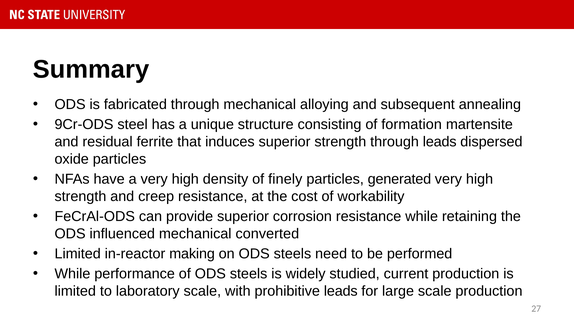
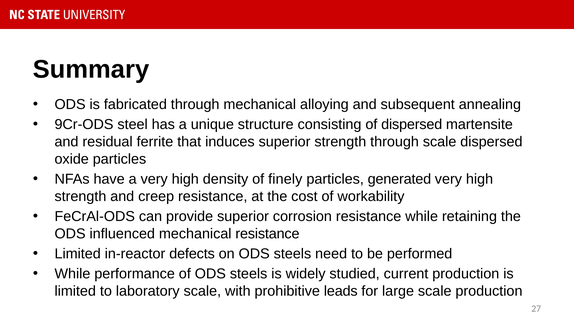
of formation: formation -> dispersed
through leads: leads -> scale
mechanical converted: converted -> resistance
making: making -> defects
